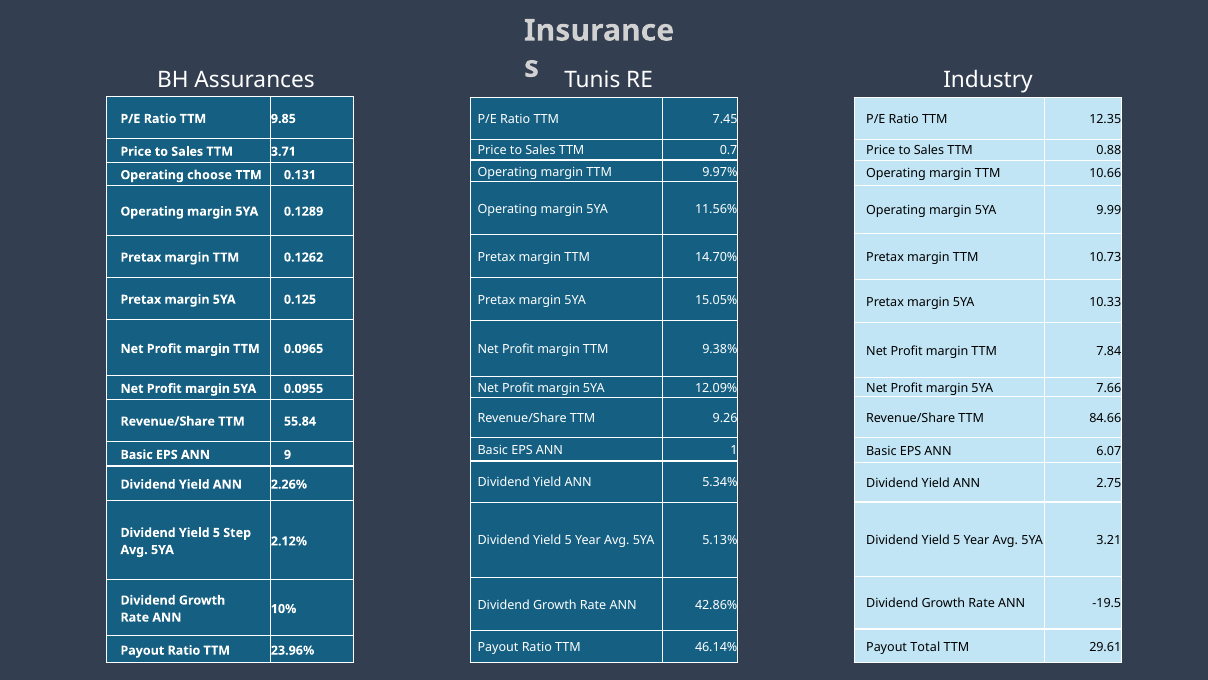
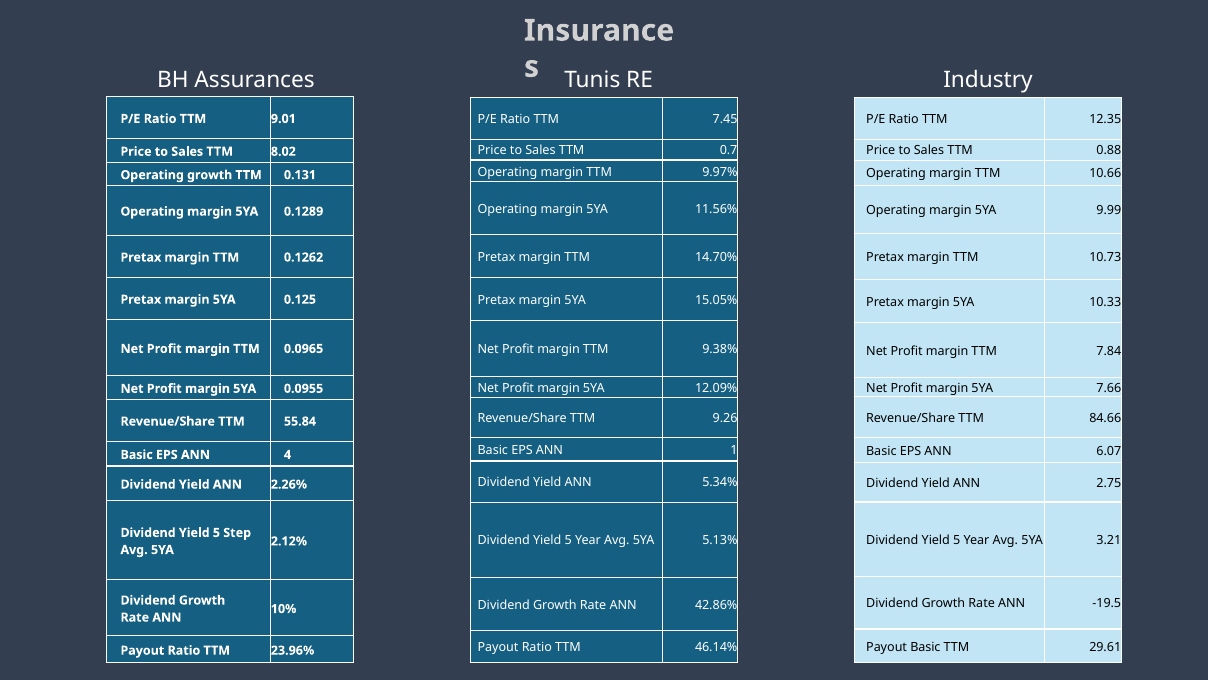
9.85: 9.85 -> 9.01
3.71: 3.71 -> 8.02
Operating choose: choose -> growth
9: 9 -> 4
Payout Total: Total -> Basic
